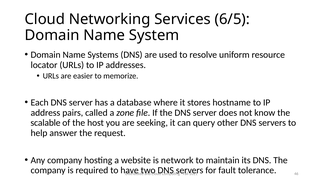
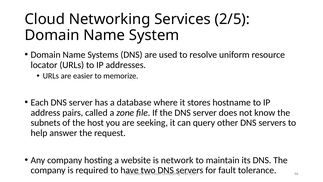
6/5: 6/5 -> 2/5
scalable: scalable -> subnets
